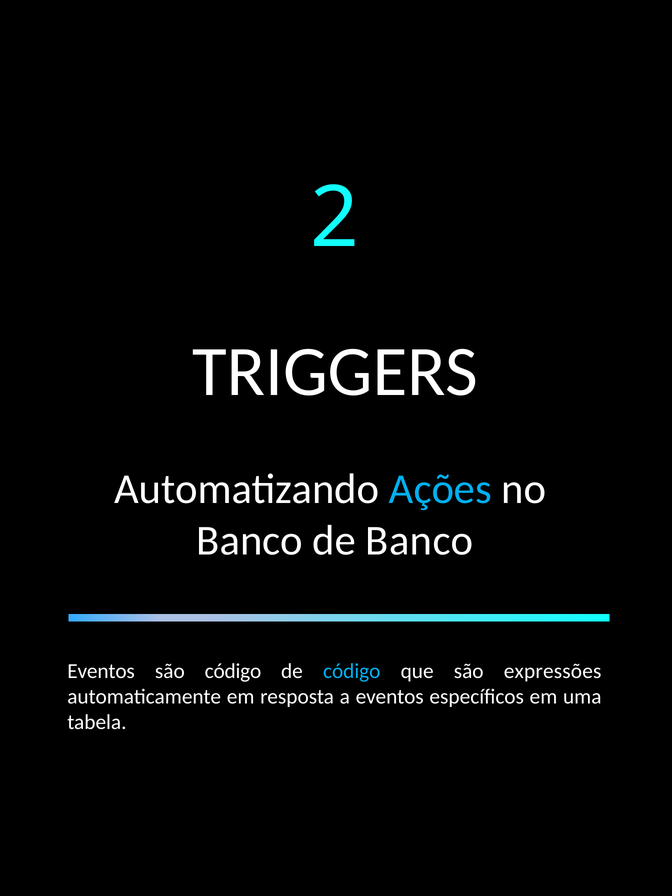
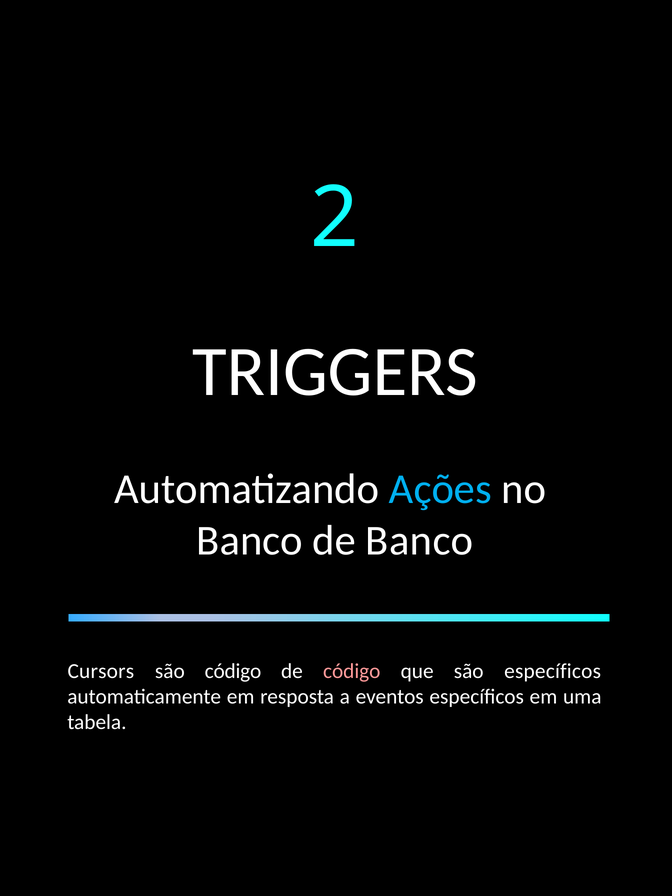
Eventos at (101, 671): Eventos -> Cursors
código at (352, 671) colour: light blue -> pink
são expressões: expressões -> específicos
